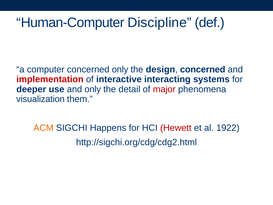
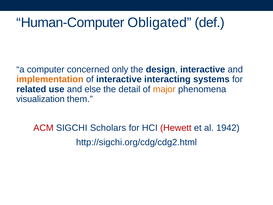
Discipline: Discipline -> Obligated
design concerned: concerned -> interactive
implementation colour: red -> orange
deeper: deeper -> related
and only: only -> else
major colour: red -> orange
ACM colour: orange -> red
Happens: Happens -> Scholars
1922: 1922 -> 1942
